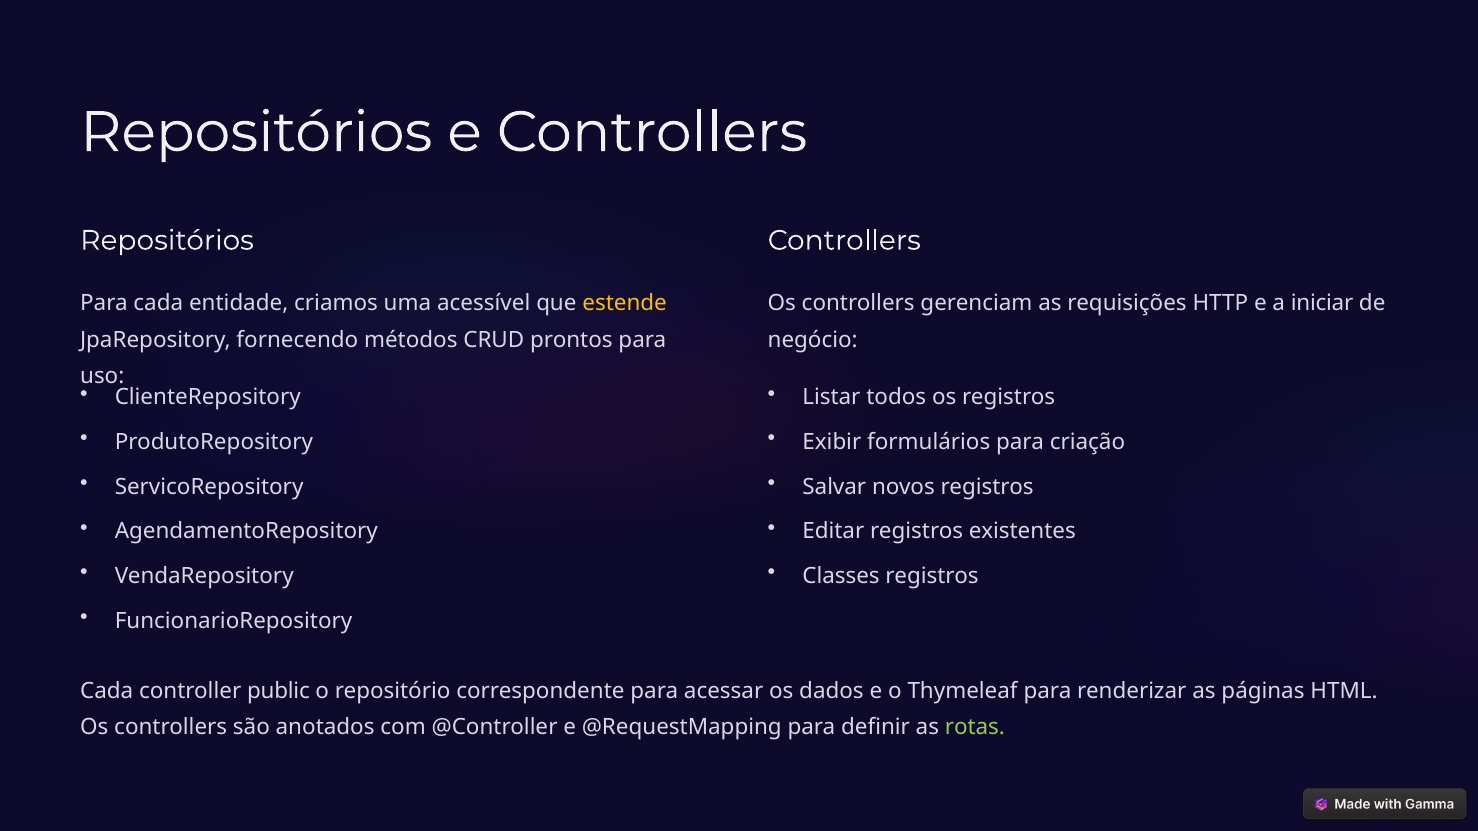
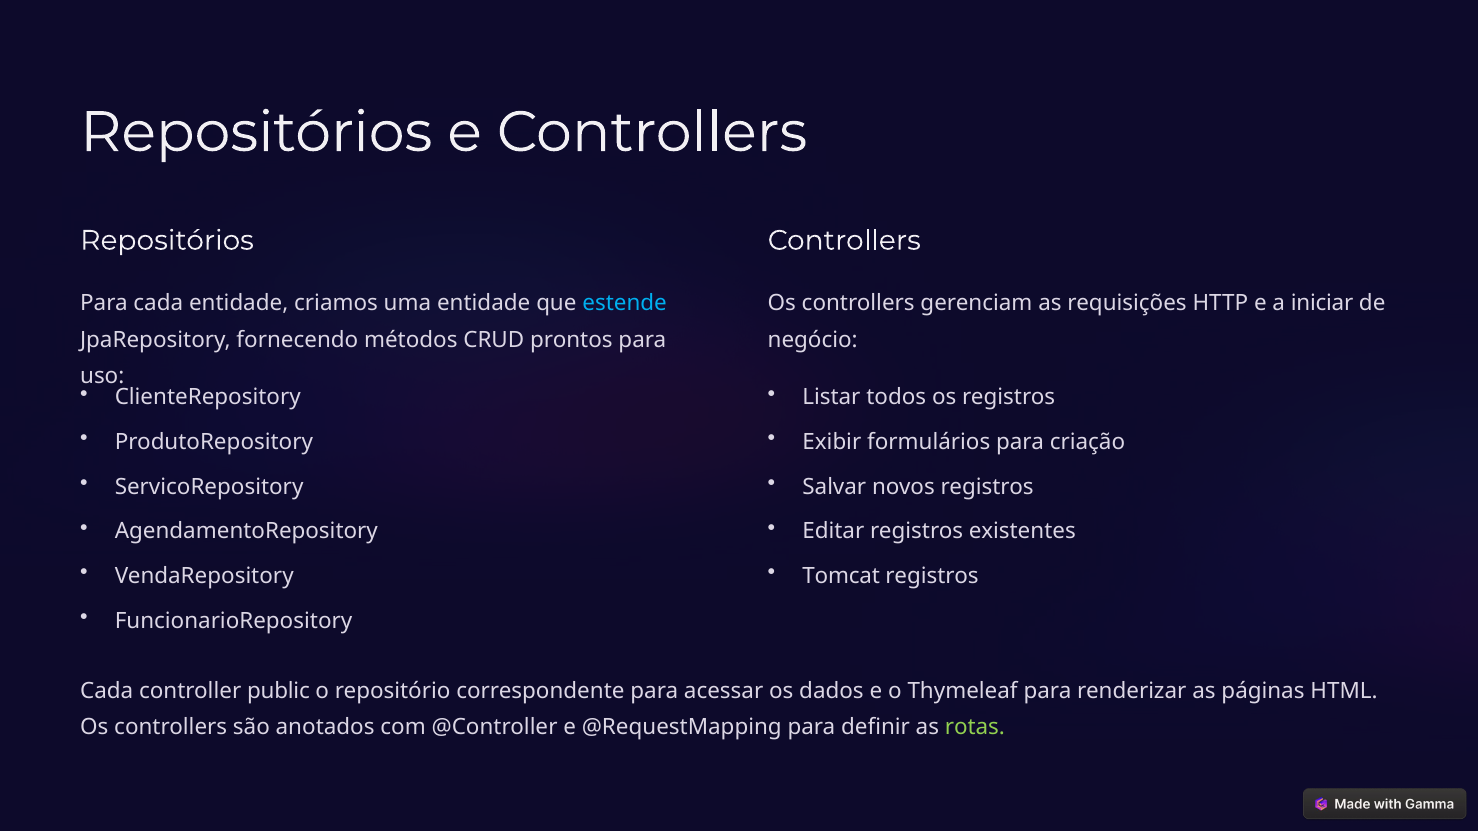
uma acessível: acessível -> entidade
estende colour: yellow -> light blue
Classes: Classes -> Tomcat
